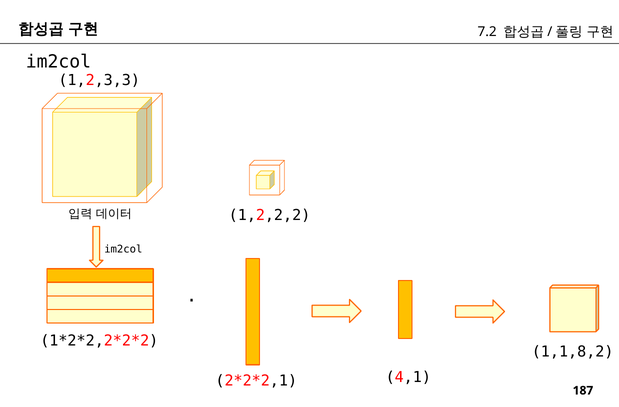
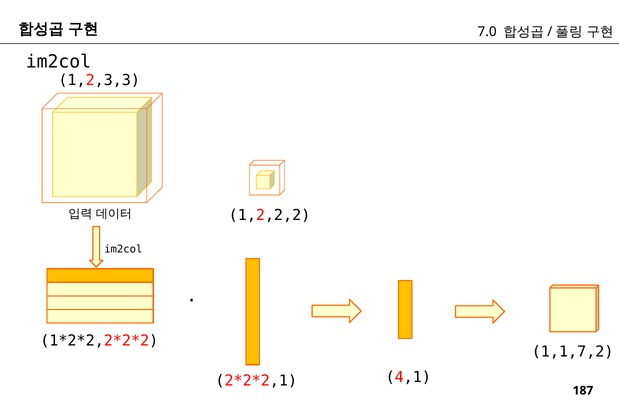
7.2: 7.2 -> 7.0
1,1,8,2: 1,1,8,2 -> 1,1,7,2
